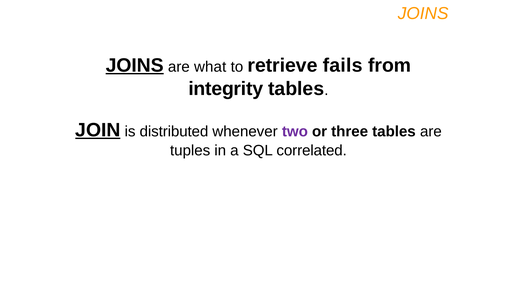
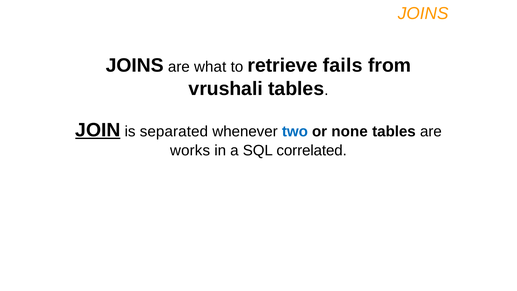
JOINS at (135, 65) underline: present -> none
integrity: integrity -> vrushali
distributed: distributed -> separated
two colour: purple -> blue
three: three -> none
tuples: tuples -> works
